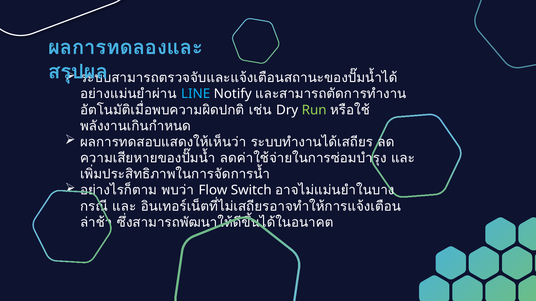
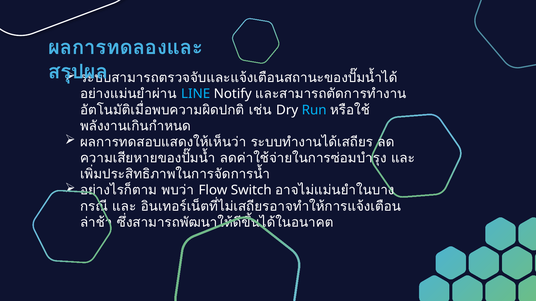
Run colour: light green -> light blue
